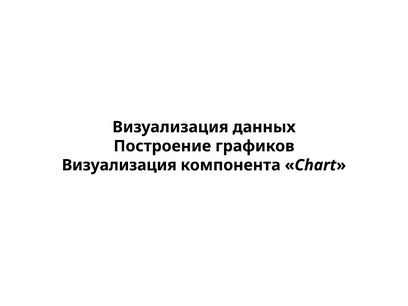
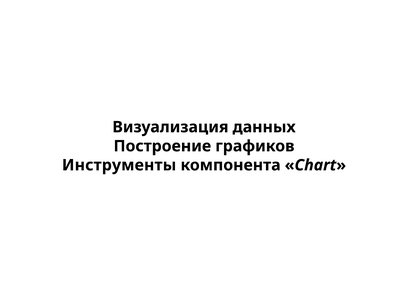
Визуализация at (119, 165): Визуализация -> Инструменты
